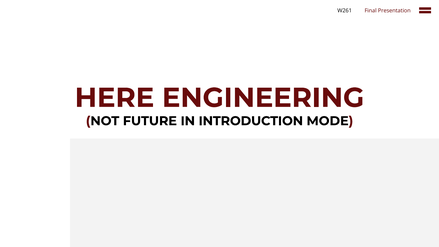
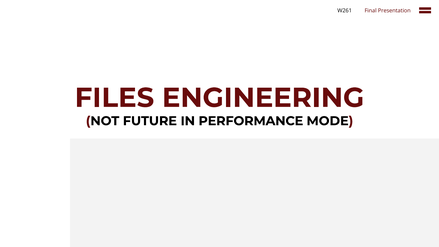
HERE: HERE -> FILES
INTRODUCTION: INTRODUCTION -> PERFORMANCE
